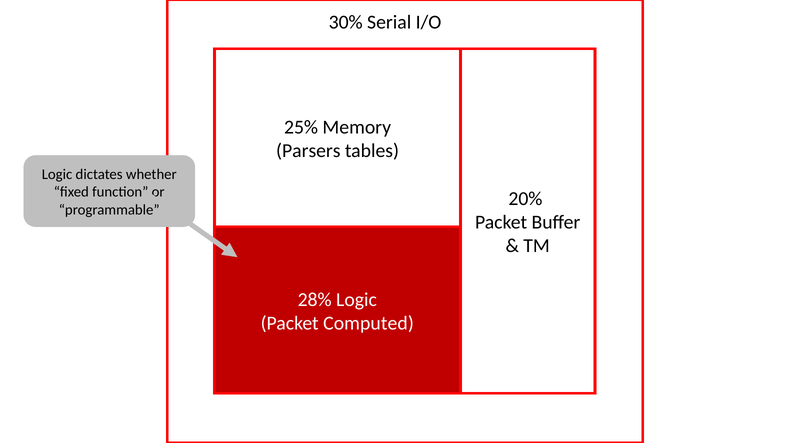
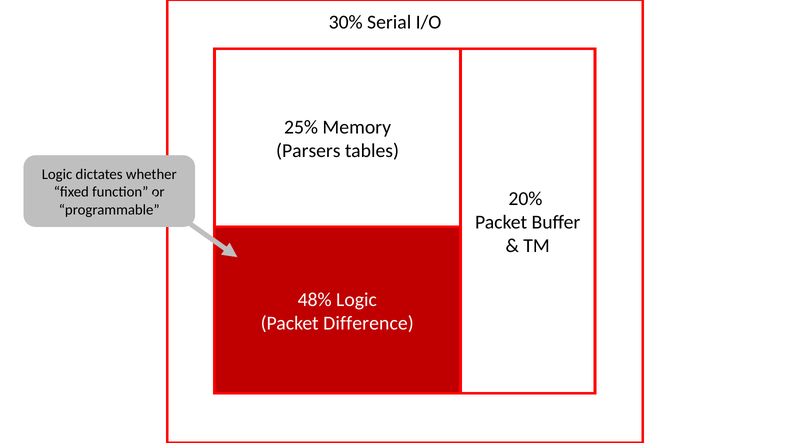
28%: 28% -> 48%
Computed: Computed -> Difference
